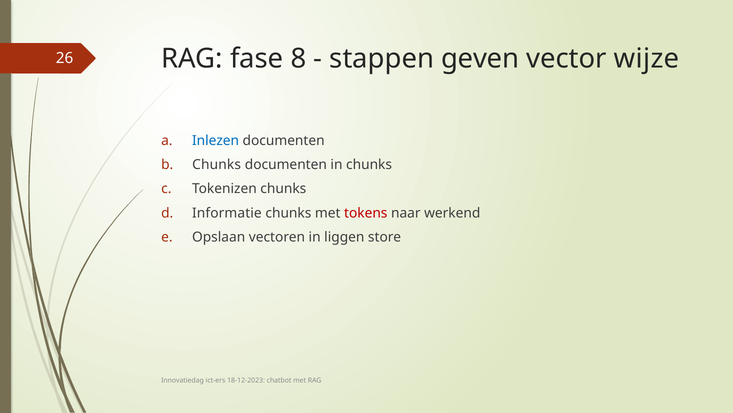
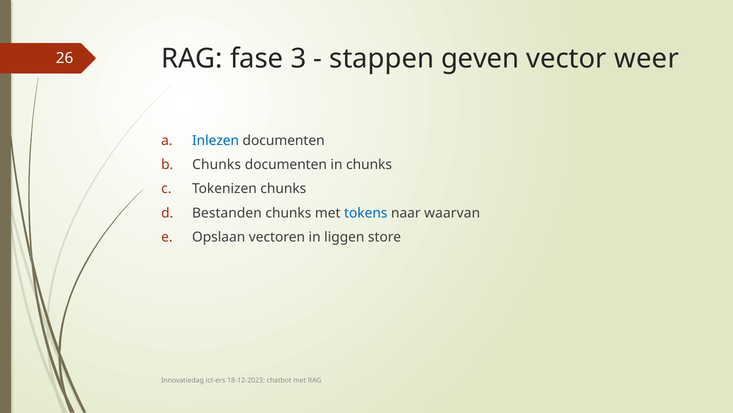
8: 8 -> 3
wijze: wijze -> weer
Informatie: Informatie -> Bestanden
tokens colour: red -> blue
werkend: werkend -> waarvan
